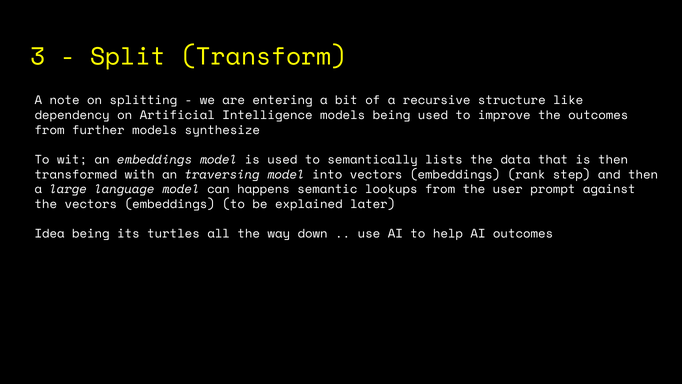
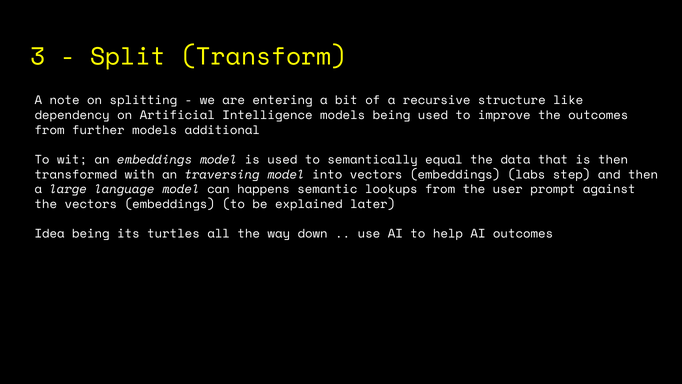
synthesize: synthesize -> additional
lists: lists -> equal
rank: rank -> labs
